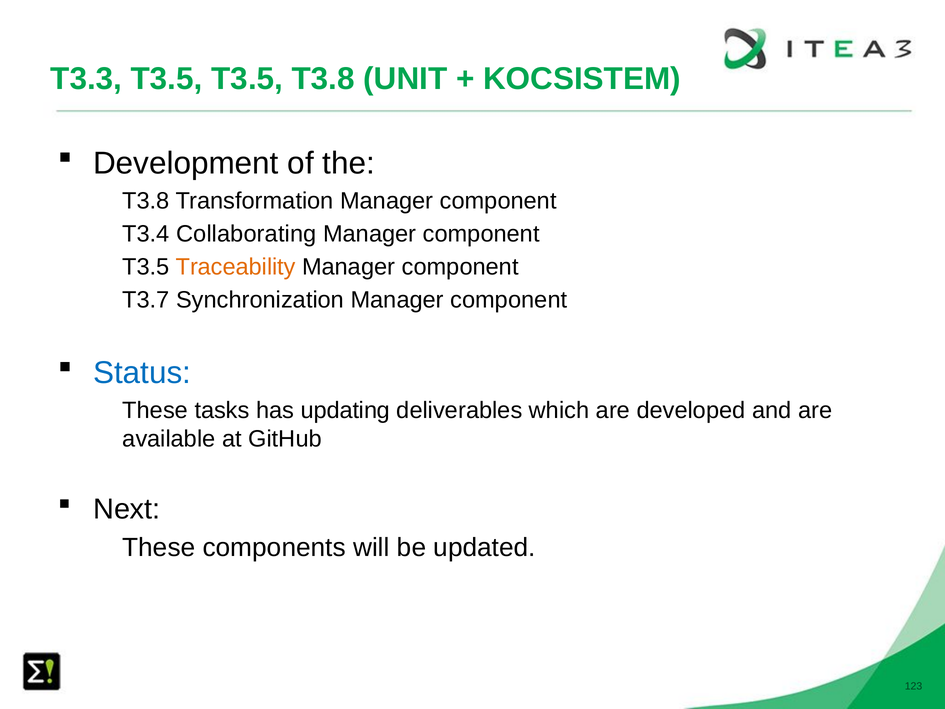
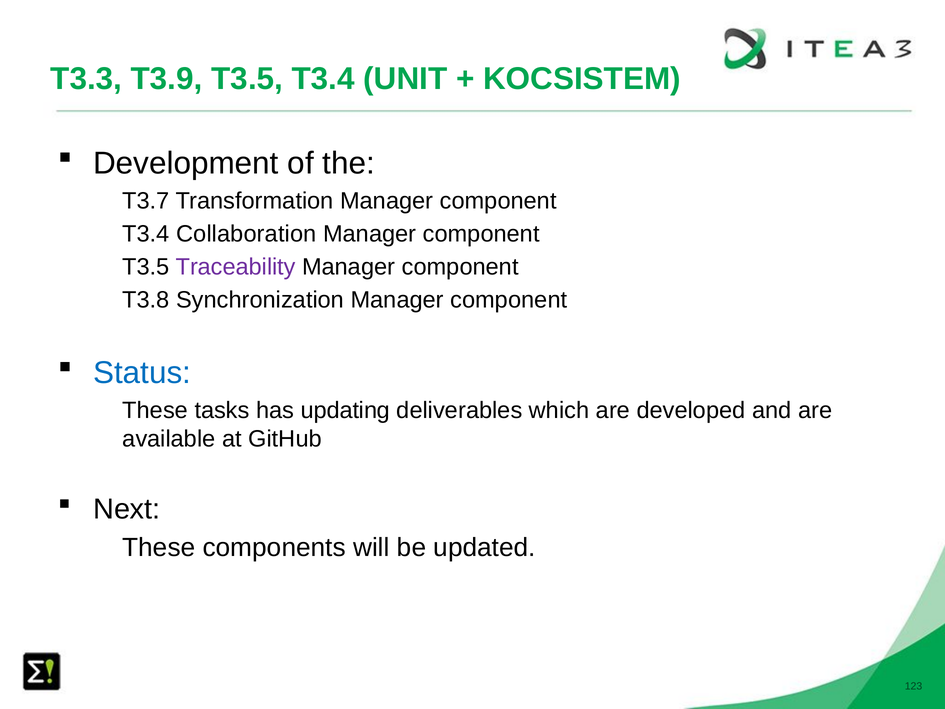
T3.3 T3.5: T3.5 -> T3.9
T3.5 T3.8: T3.8 -> T3.4
T3.8 at (146, 201): T3.8 -> T3.7
Collaborating: Collaborating -> Collaboration
Traceability colour: orange -> purple
T3.7: T3.7 -> T3.8
